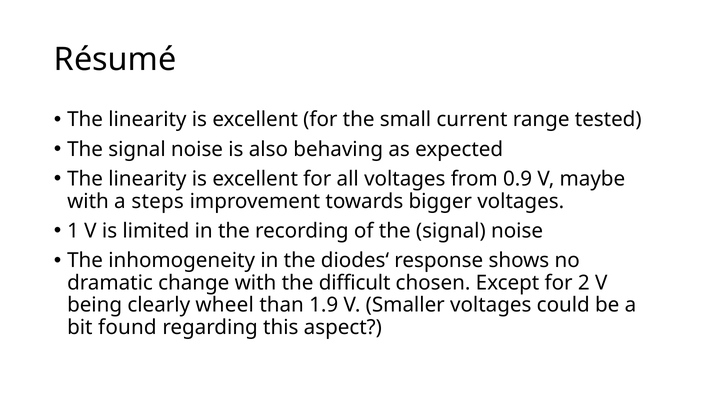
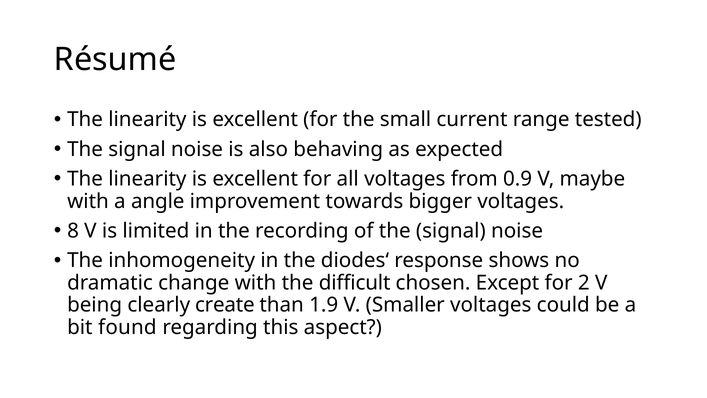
steps: steps -> angle
1: 1 -> 8
wheel: wheel -> create
